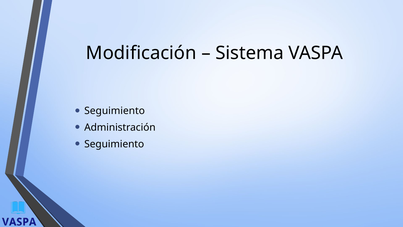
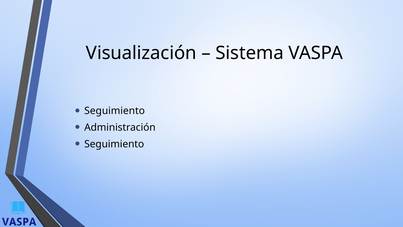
Modificación: Modificación -> Visualización
